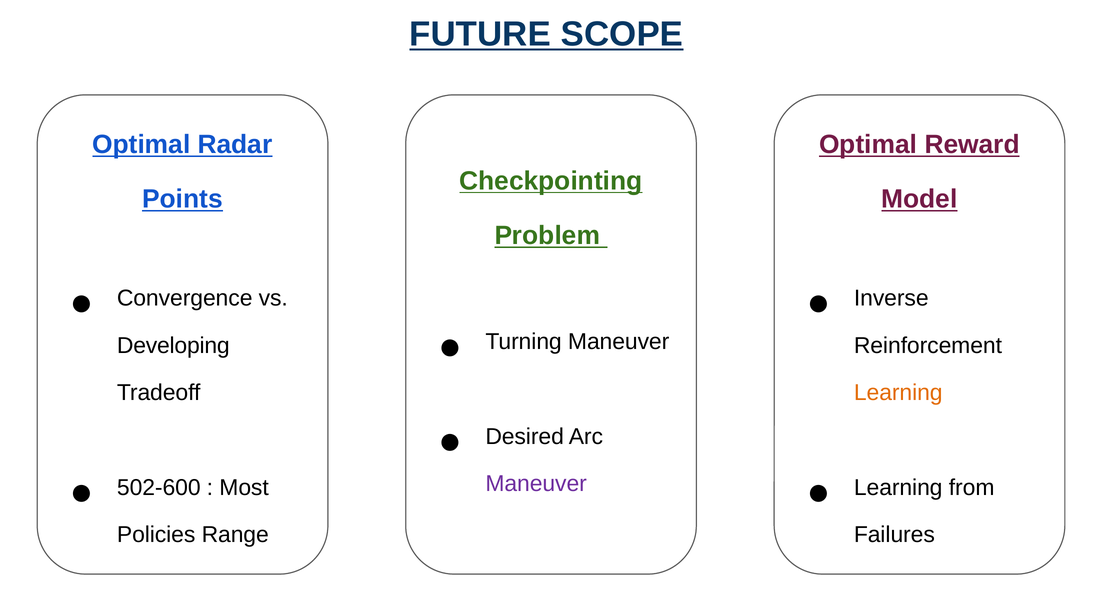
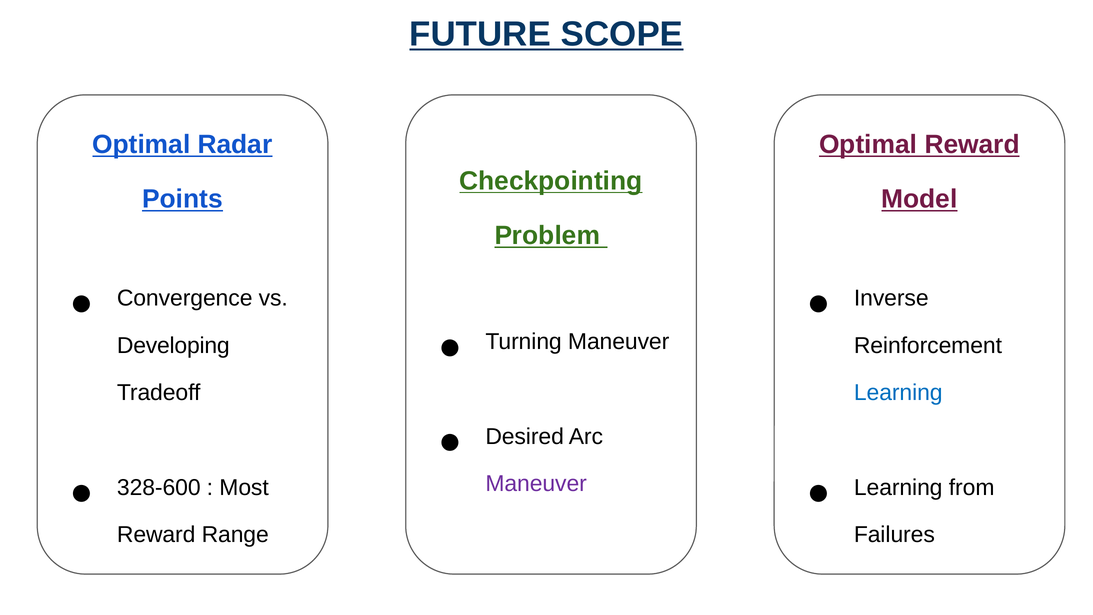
Learning at (898, 393) colour: orange -> blue
502-600: 502-600 -> 328-600
Policies at (156, 535): Policies -> Reward
